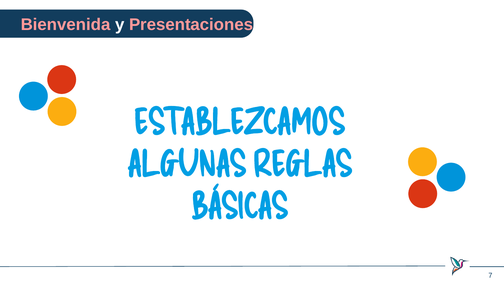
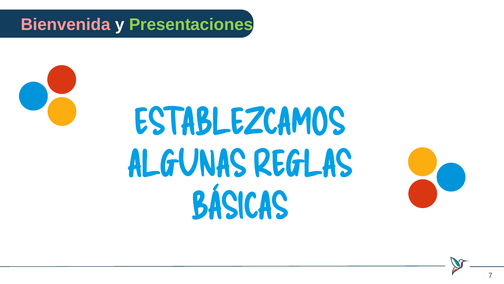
Presentaciones colour: pink -> light green
